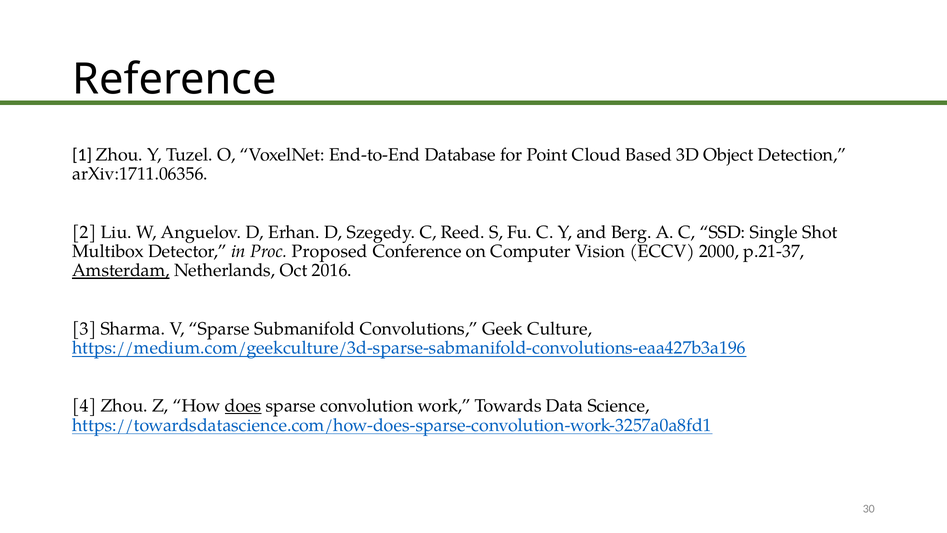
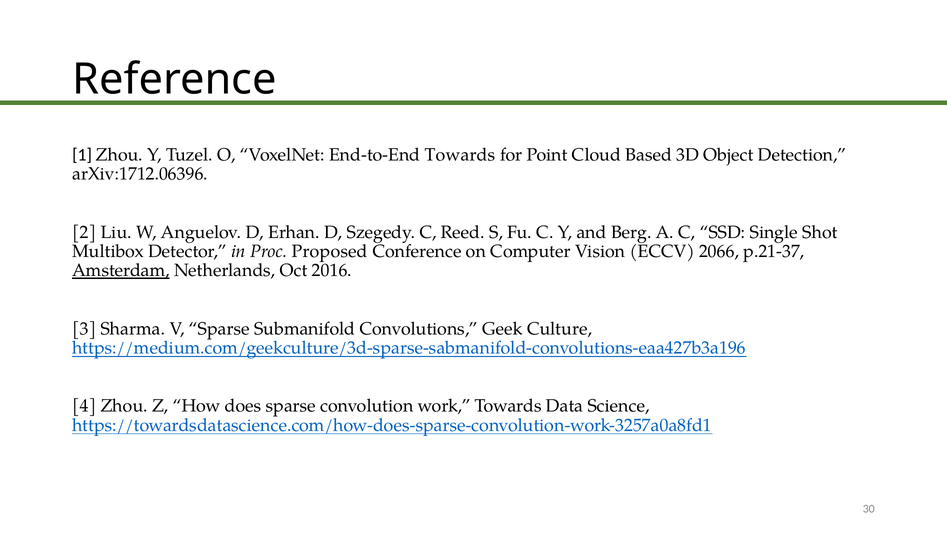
End-to-End Database: Database -> Towards
arXiv:1711.06356: arXiv:1711.06356 -> arXiv:1712.06396
2000: 2000 -> 2066
does underline: present -> none
